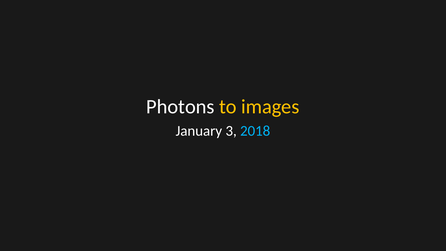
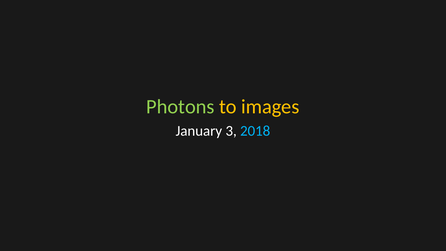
Photons colour: white -> light green
